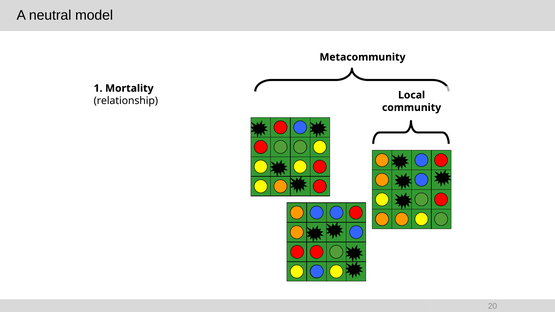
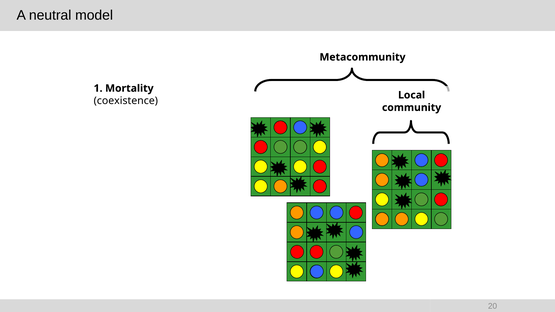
relationship: relationship -> coexistence
